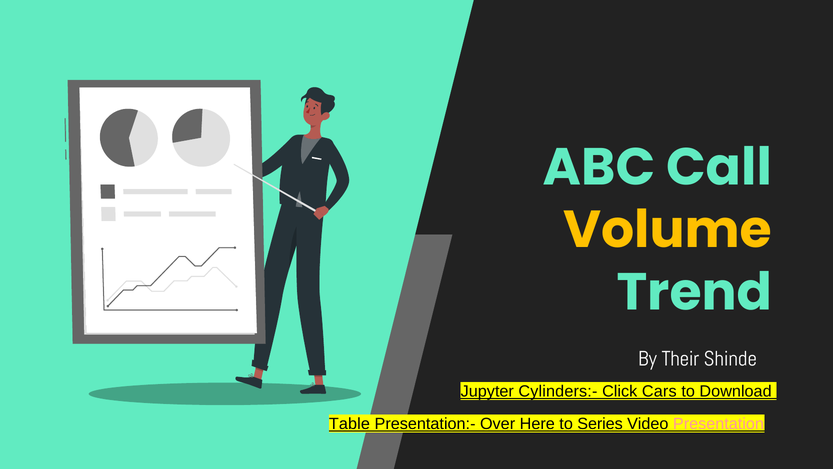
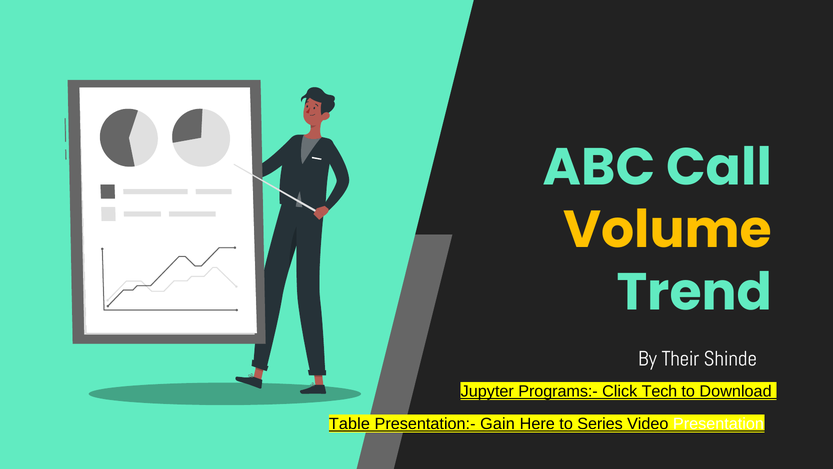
Cylinders:-: Cylinders:- -> Programs:-
Cars: Cars -> Tech
Over: Over -> Gain
Presentation colour: pink -> white
